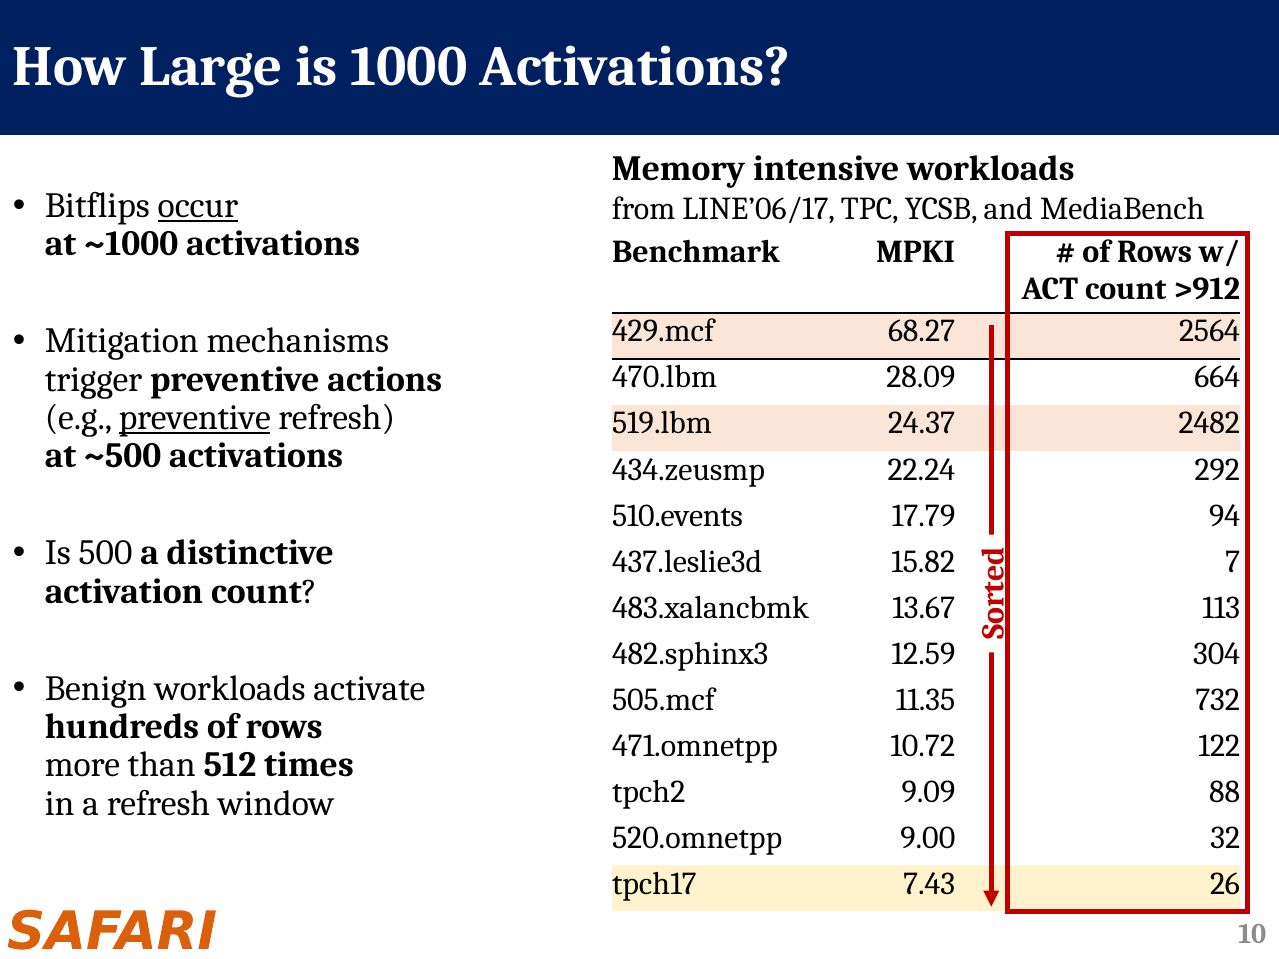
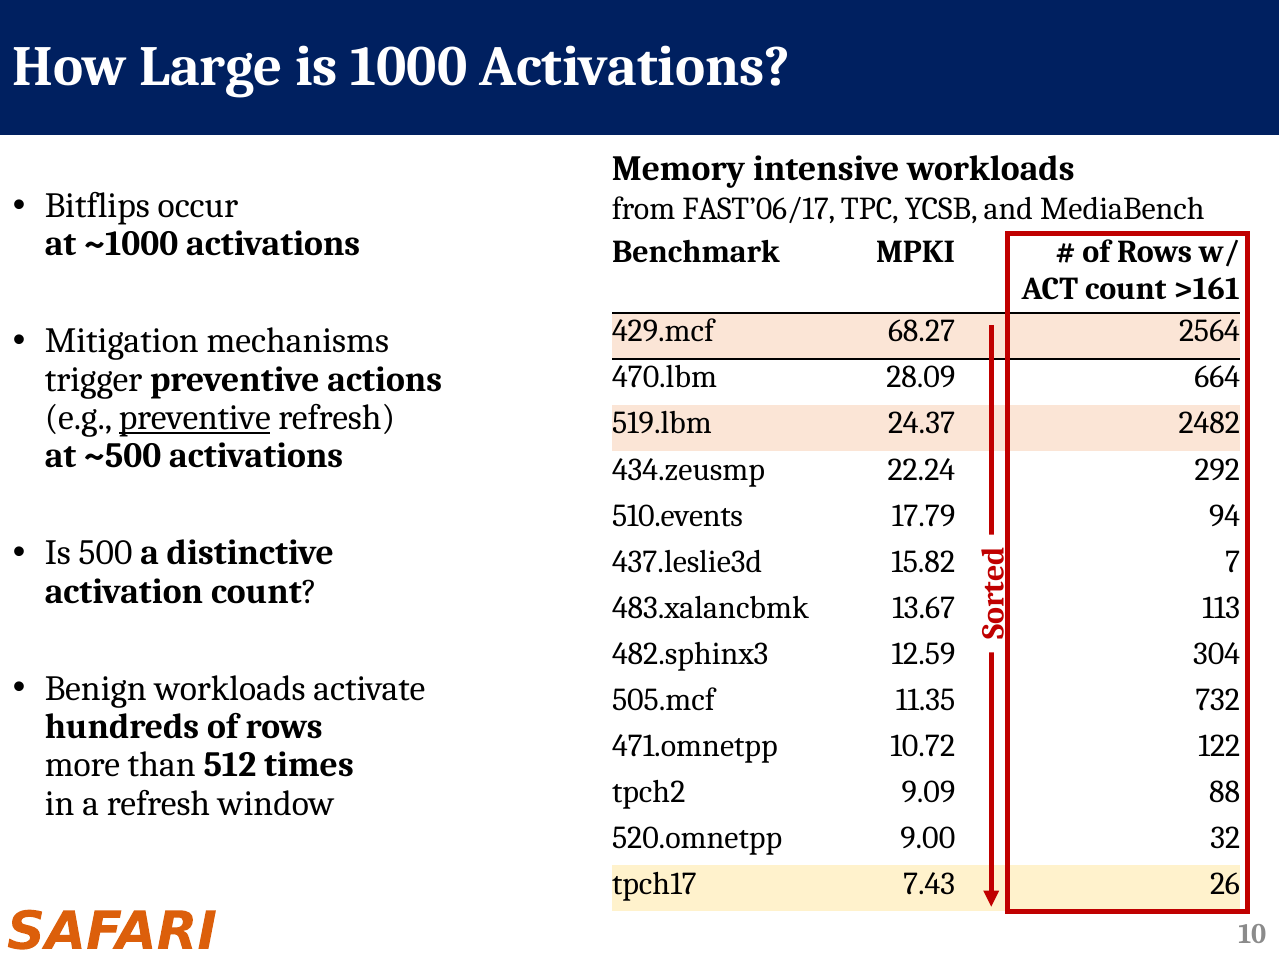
occur underline: present -> none
LINE’06/17: LINE’06/17 -> FAST’06/17
>912: >912 -> >161
